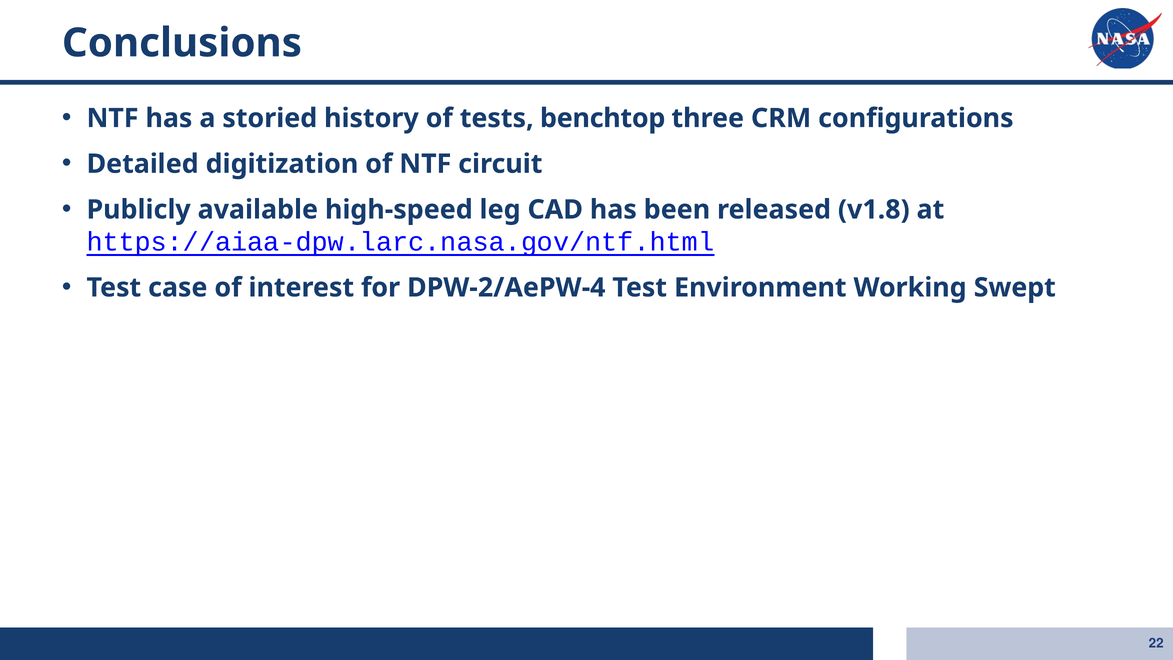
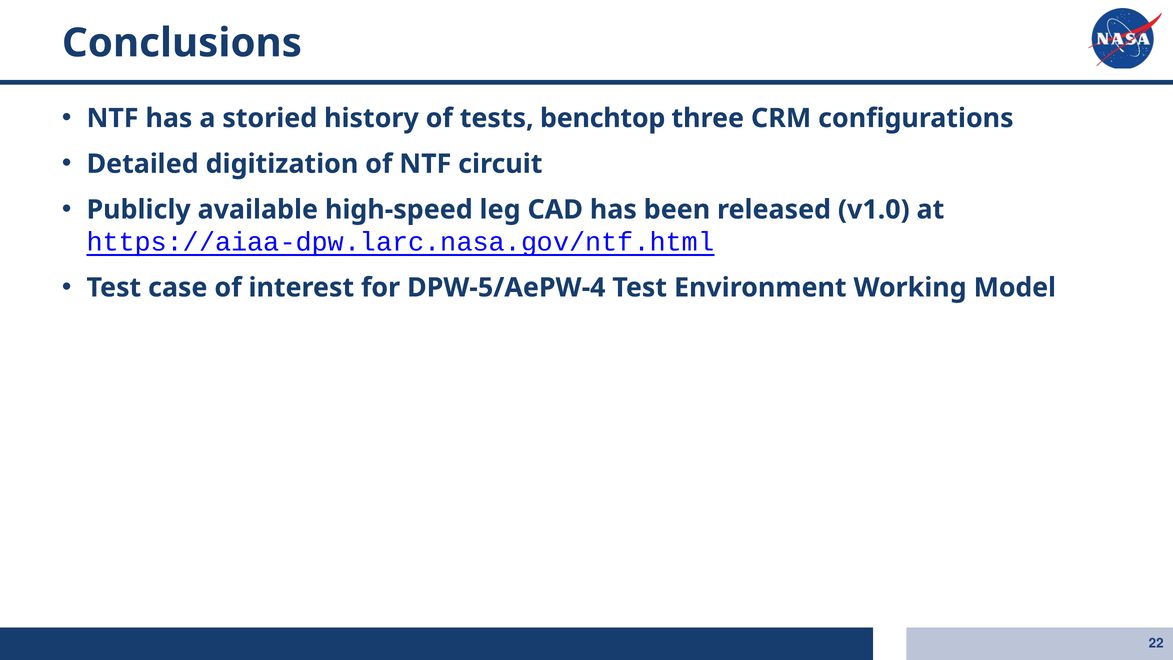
v1.8: v1.8 -> v1.0
DPW-2/AePW-4: DPW-2/AePW-4 -> DPW-5/AePW-4
Swept: Swept -> Model
